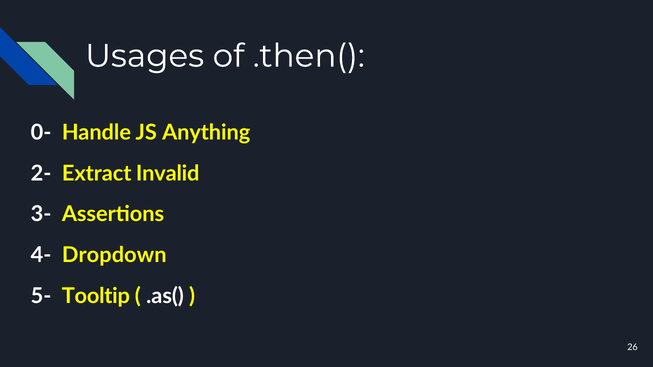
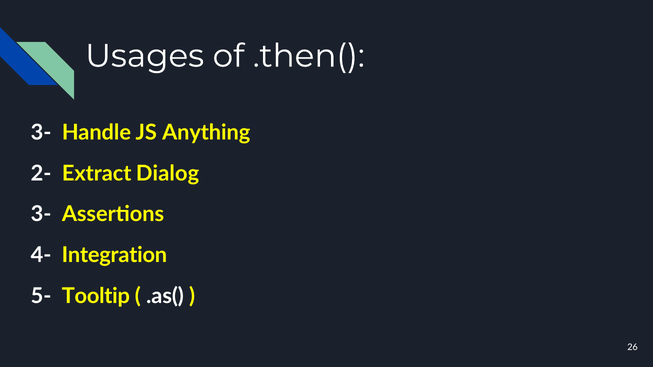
0- at (41, 133): 0- -> 3-
Invalid: Invalid -> Dialog
Dropdown: Dropdown -> Integration
